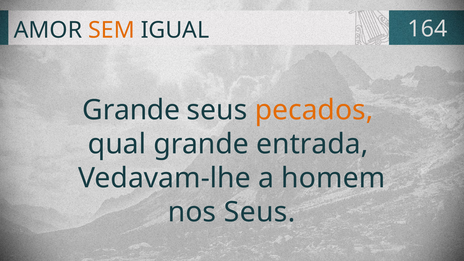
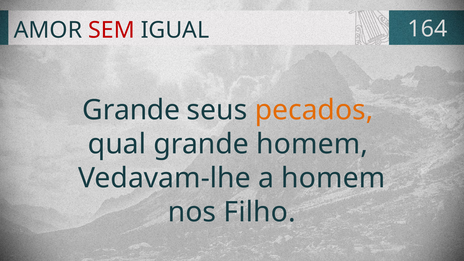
SEM colour: orange -> red
grande entrada: entrada -> homem
nos Seus: Seus -> Filho
